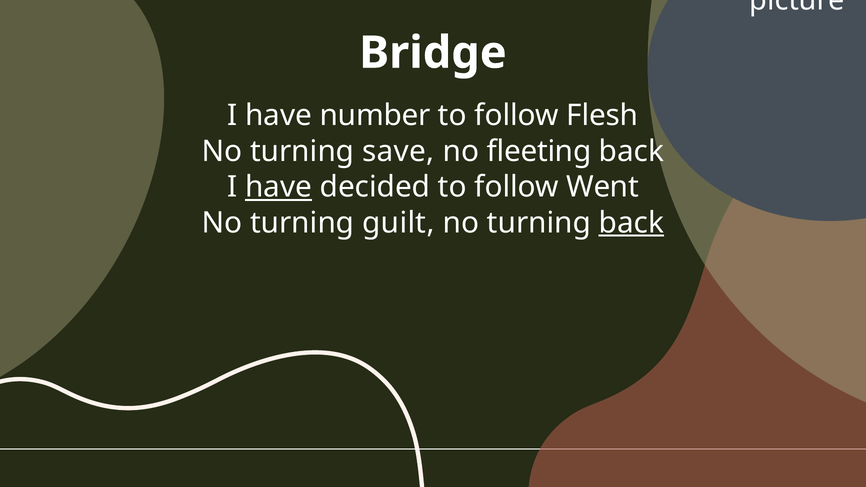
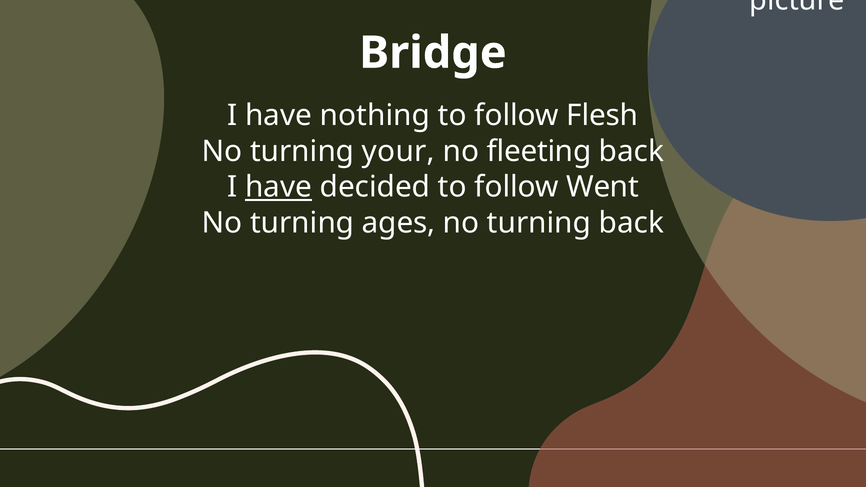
number: number -> nothing
save: save -> your
guilt: guilt -> ages
back at (631, 223) underline: present -> none
